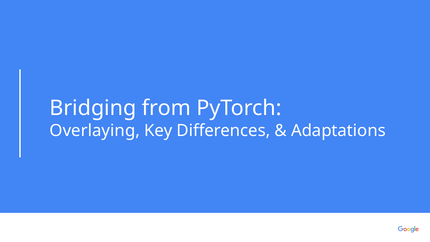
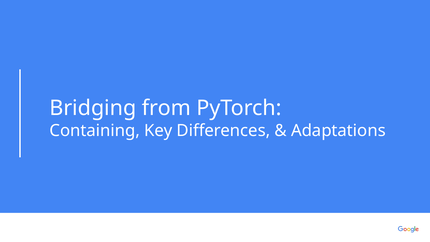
Overlaying: Overlaying -> Containing
